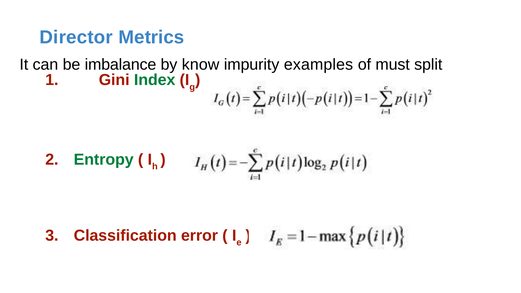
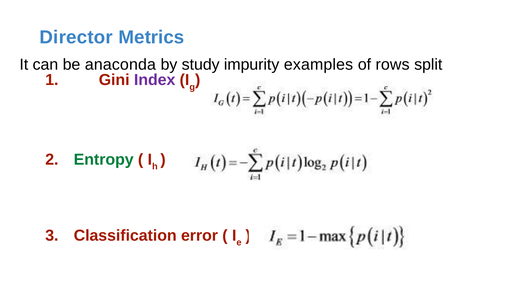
imbalance: imbalance -> anaconda
know: know -> study
must: must -> rows
Index colour: green -> purple
